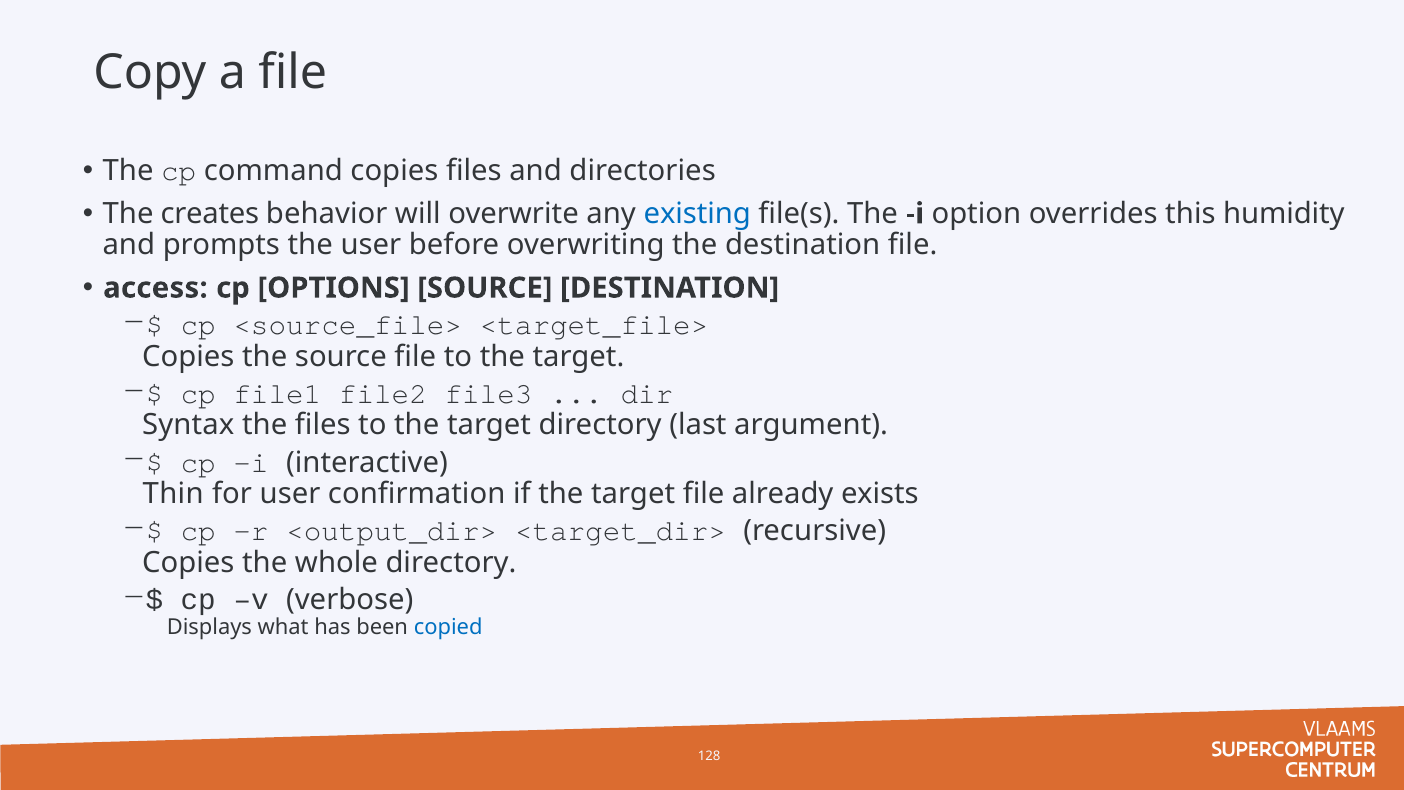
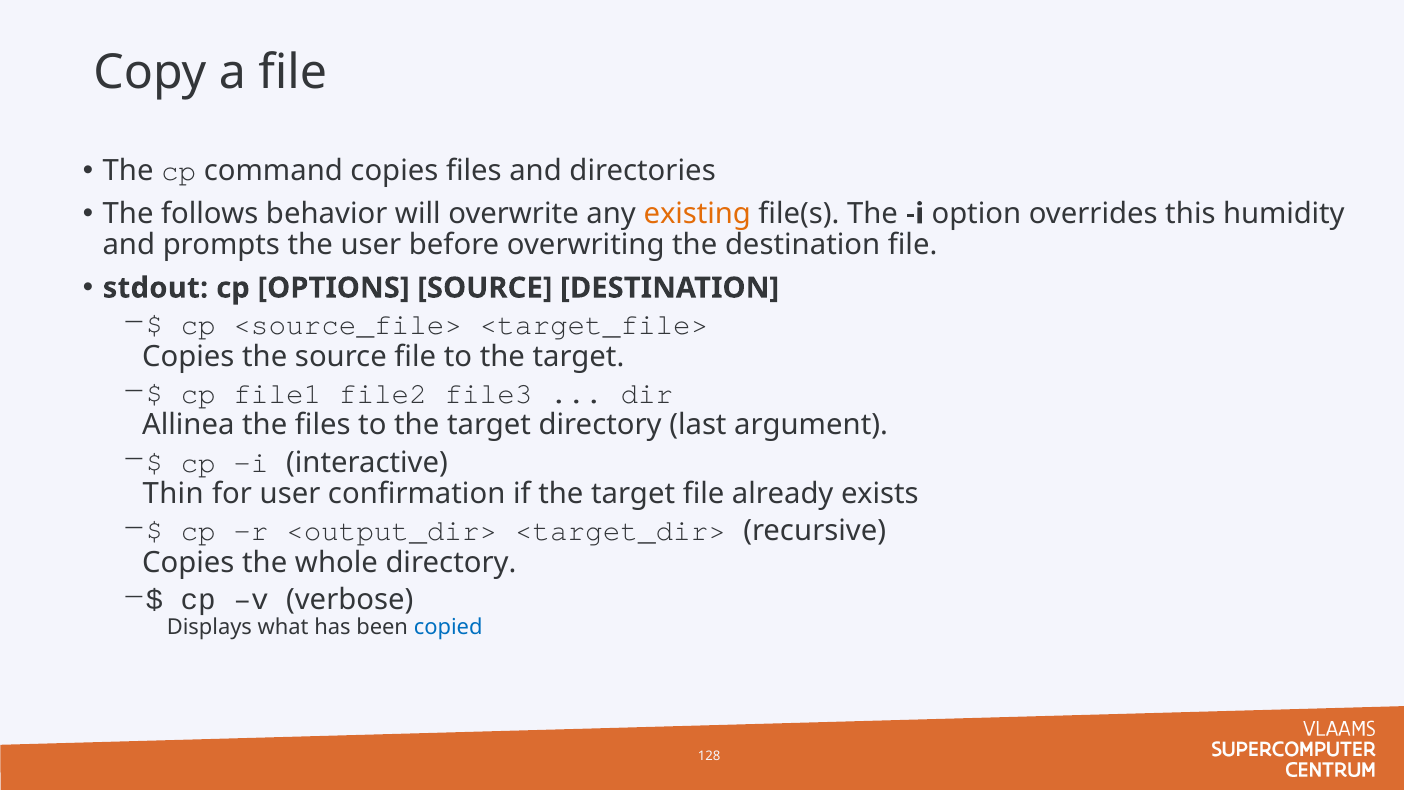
creates: creates -> follows
existing colour: blue -> orange
access: access -> stdout
Syntax: Syntax -> Allinea
